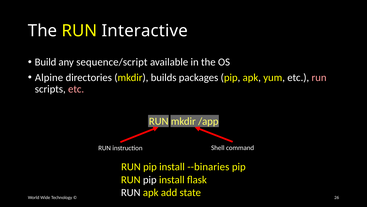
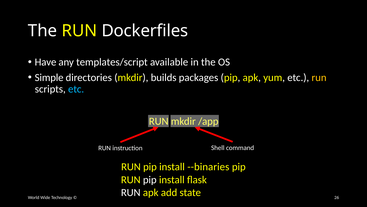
Interactive: Interactive -> Dockerfiles
Build: Build -> Have
sequence/script: sequence/script -> templates/script
Alpine: Alpine -> Simple
run at (319, 77) colour: pink -> yellow
etc at (76, 89) colour: pink -> light blue
